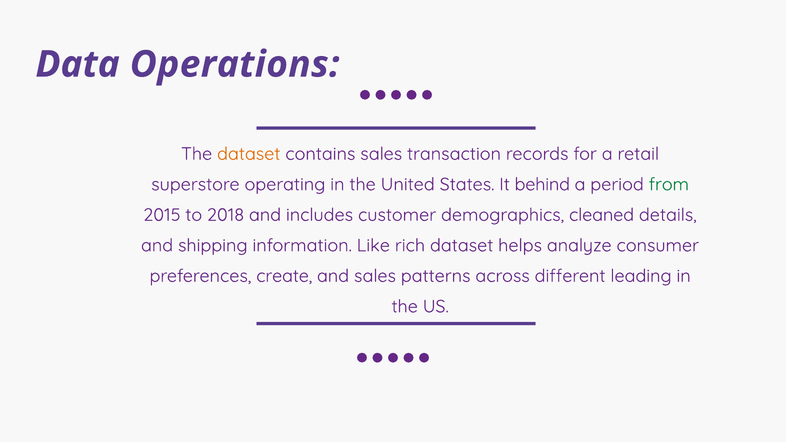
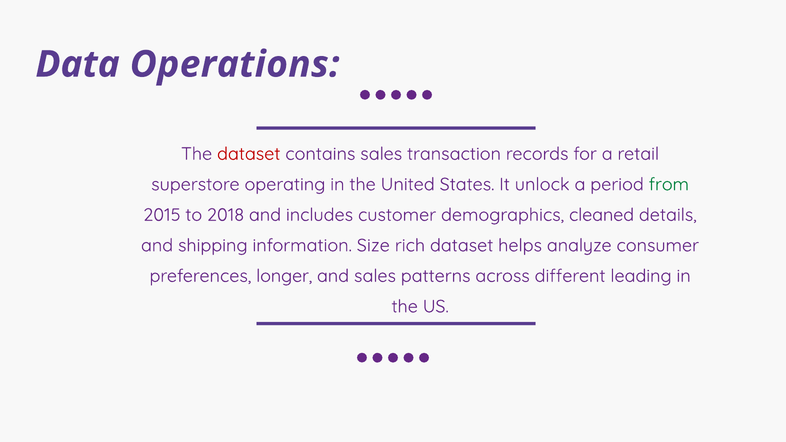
dataset at (249, 154) colour: orange -> red
behind: behind -> unlock
Like: Like -> Size
create: create -> longer
